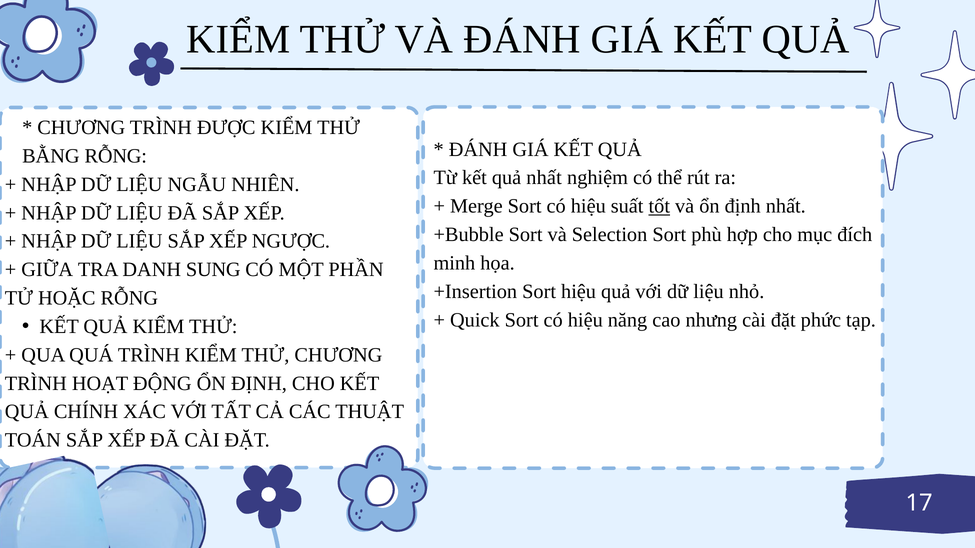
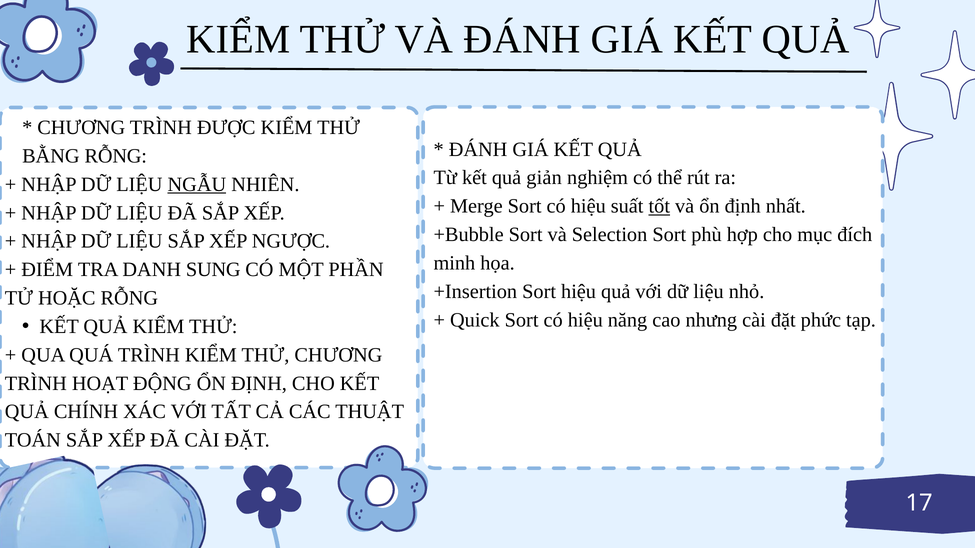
quả nhất: nhất -> giản
NGẪU underline: none -> present
GIỮA: GIỮA -> ĐIỂM
